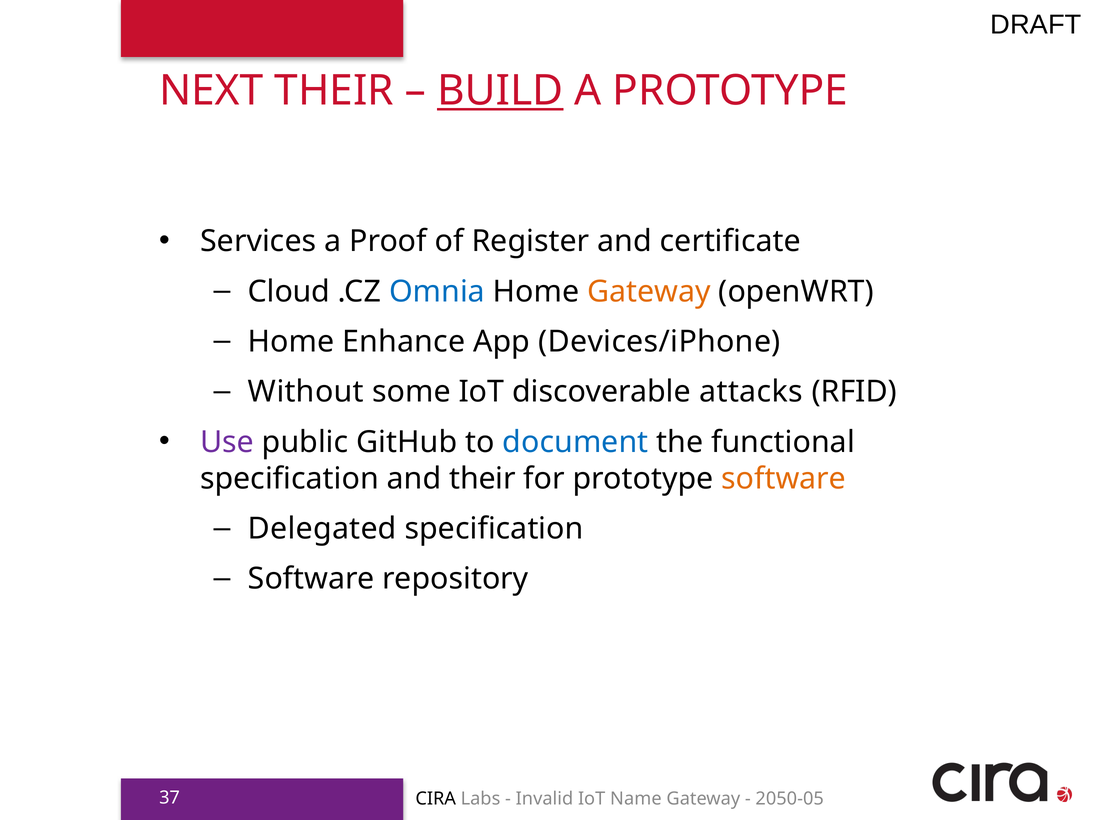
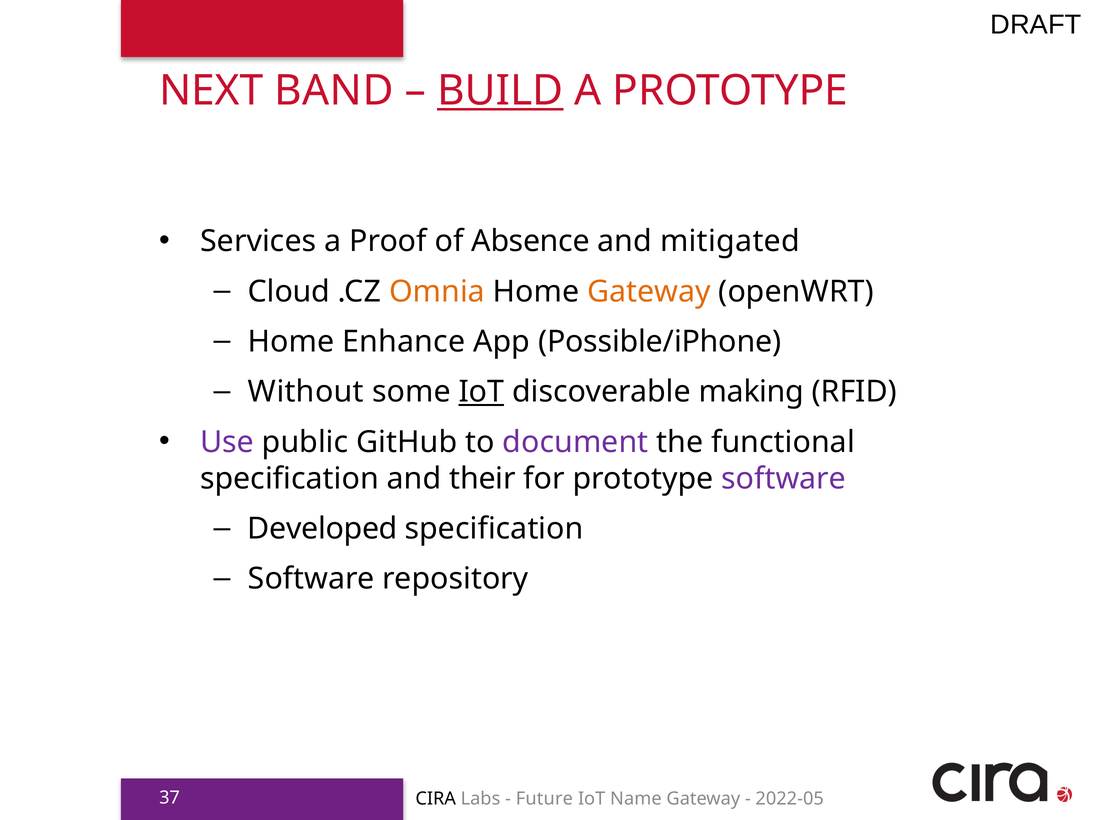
NEXT THEIR: THEIR -> BAND
Register: Register -> Absence
certificate: certificate -> mitigated
Omnia colour: blue -> orange
Devices/iPhone: Devices/iPhone -> Possible/iPhone
IoT at (481, 392) underline: none -> present
attacks: attacks -> making
document colour: blue -> purple
software at (784, 478) colour: orange -> purple
Delegated: Delegated -> Developed
Invalid: Invalid -> Future
2050-05: 2050-05 -> 2022-05
